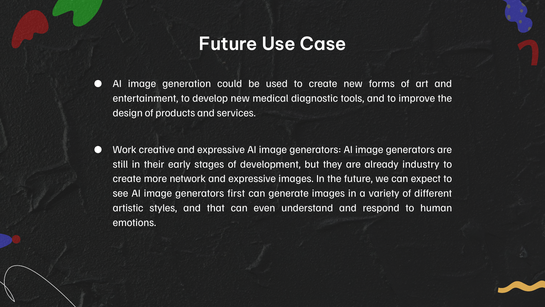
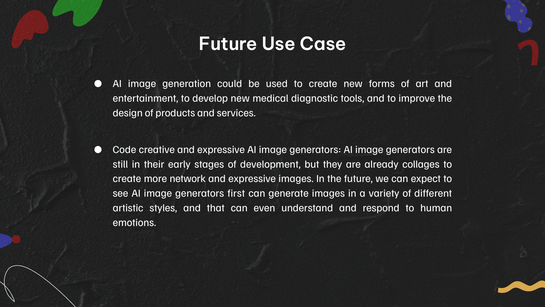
Work: Work -> Code
industry: industry -> collages
